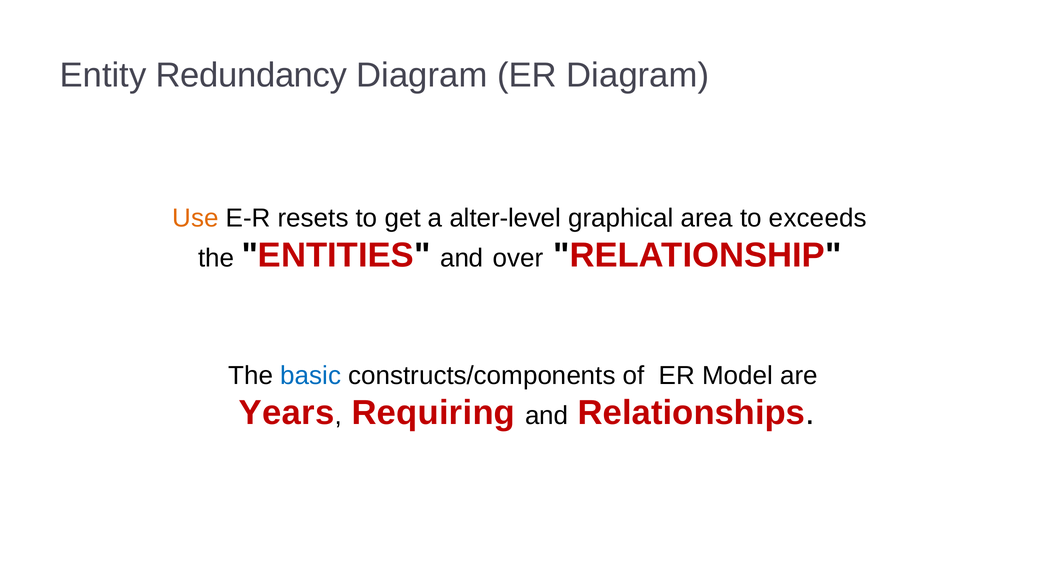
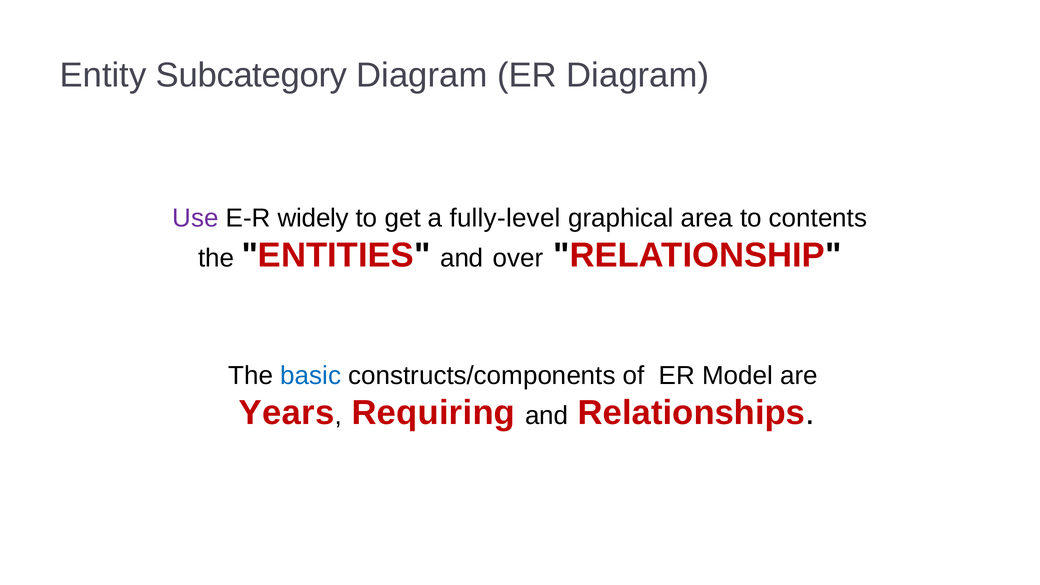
Redundancy: Redundancy -> Subcategory
Use colour: orange -> purple
resets: resets -> widely
alter-level: alter-level -> fully-level
exceeds: exceeds -> contents
